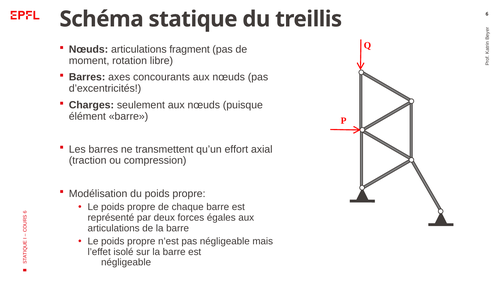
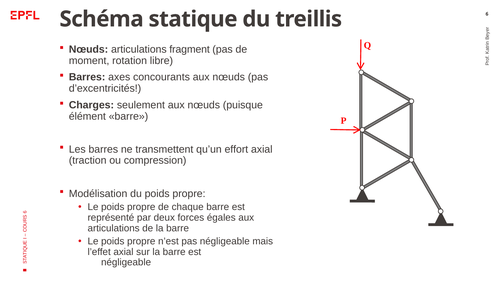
l’effet isolé: isolé -> axial
